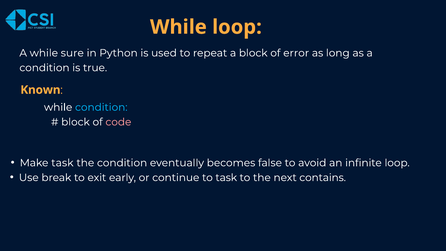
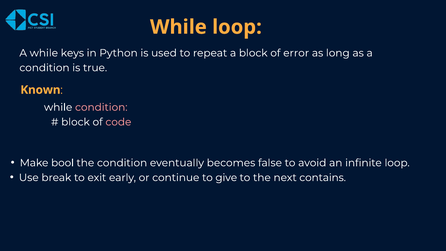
sure: sure -> keys
condition at (101, 107) colour: light blue -> pink
Make task: task -> bool
to task: task -> give
